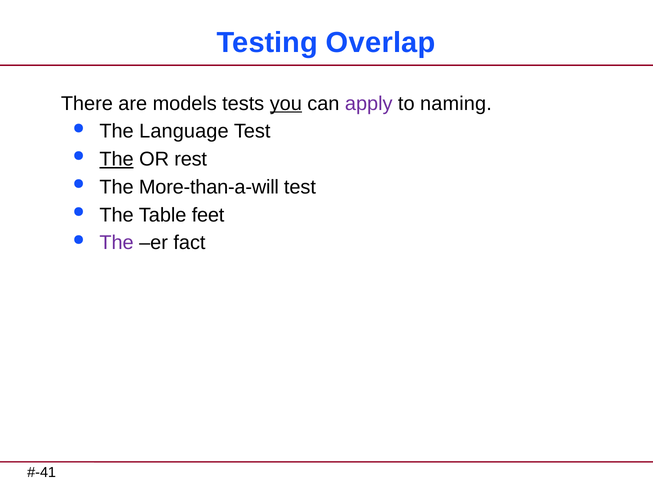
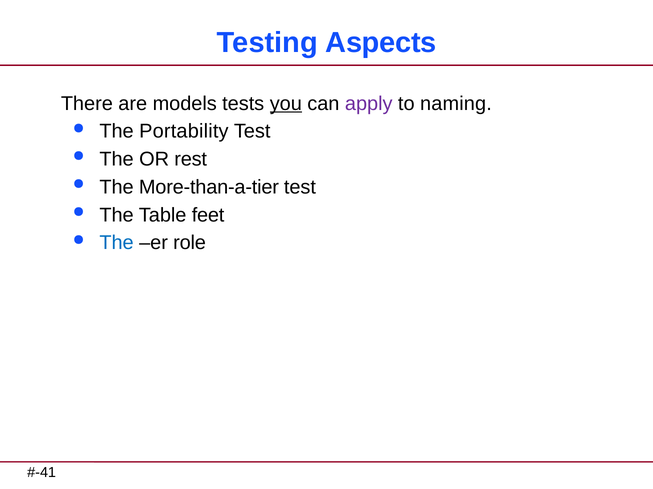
Overlap: Overlap -> Aspects
Language: Language -> Portability
The at (117, 159) underline: present -> none
More-than-a-will: More-than-a-will -> More-than-a-tier
The at (117, 243) colour: purple -> blue
fact: fact -> role
